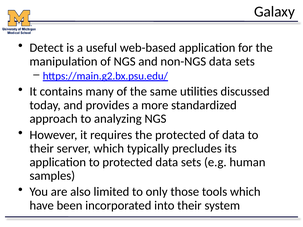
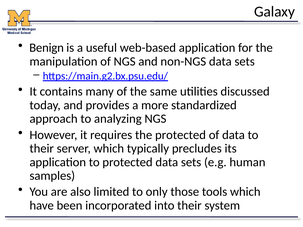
Detect: Detect -> Benign
